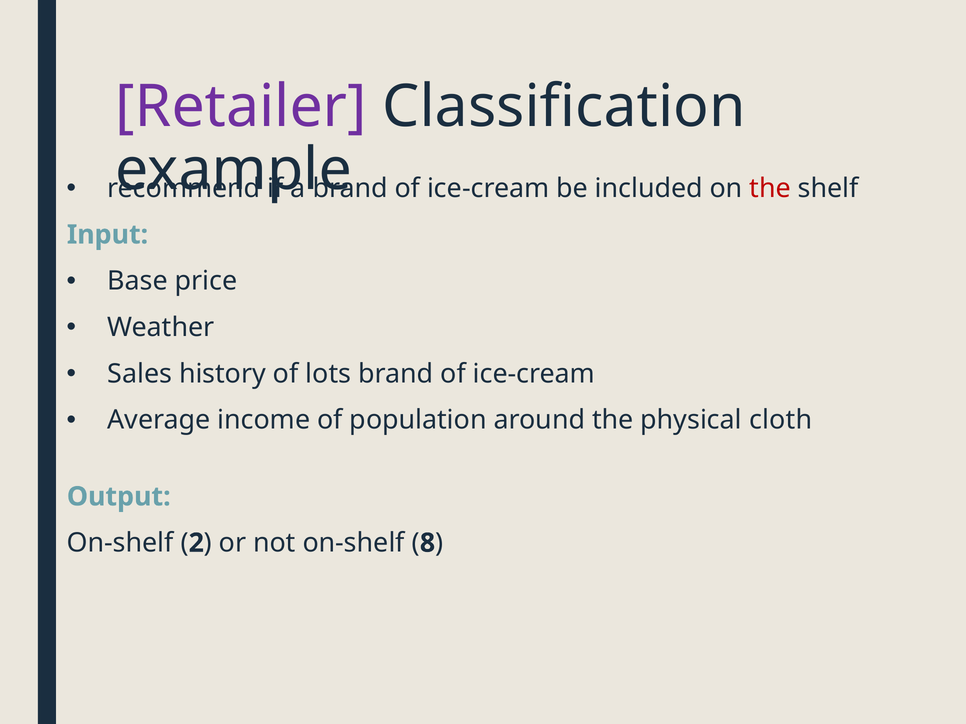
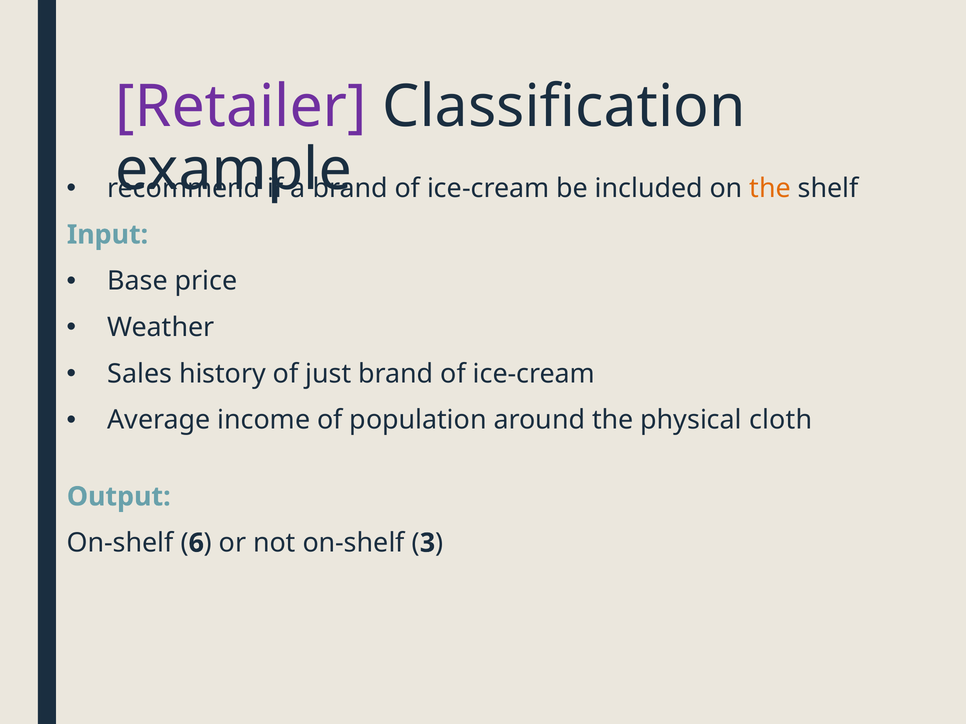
the at (770, 188) colour: red -> orange
lots: lots -> just
2: 2 -> 6
8: 8 -> 3
